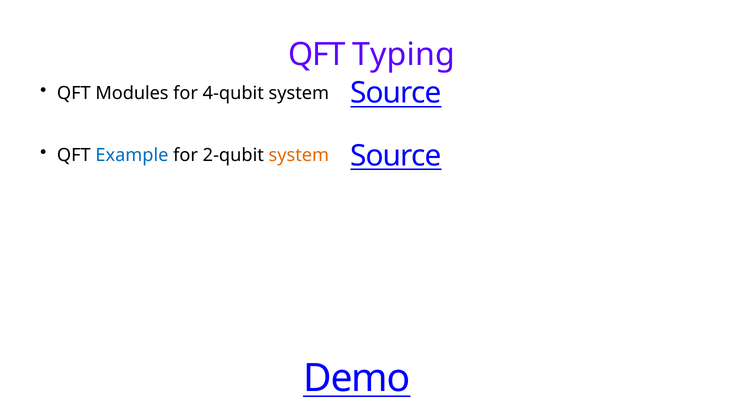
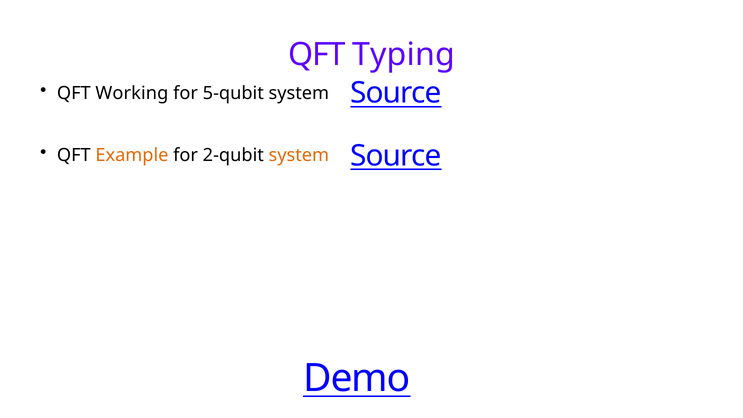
Modules: Modules -> Working
4-qubit: 4-qubit -> 5-qubit
Example colour: blue -> orange
